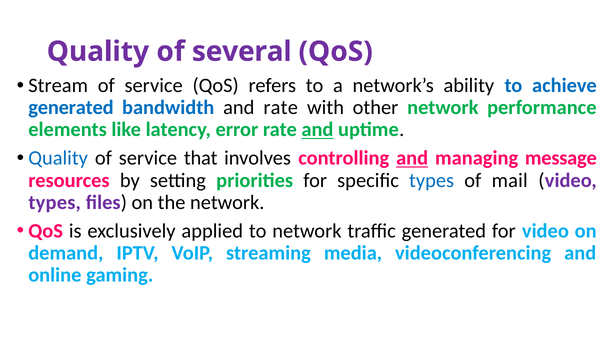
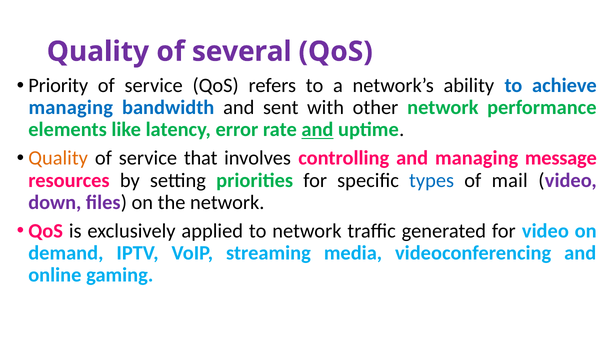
Stream: Stream -> Priority
generated at (71, 108): generated -> managing
and rate: rate -> sent
Quality at (58, 158) colour: blue -> orange
and at (412, 158) underline: present -> none
types at (55, 202): types -> down
